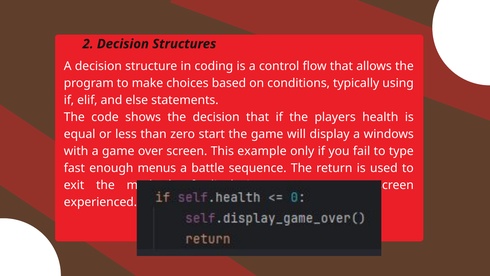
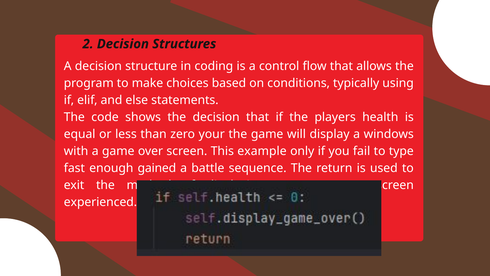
start: start -> your
menus: menus -> gained
